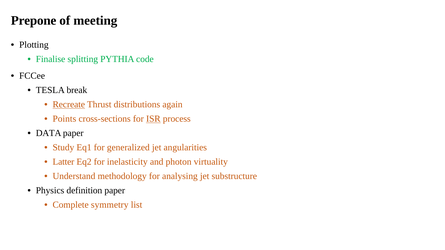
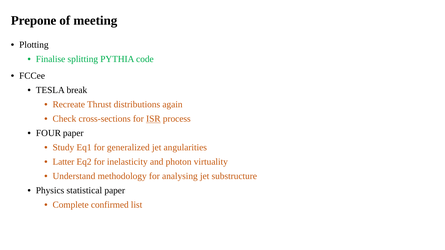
Recreate underline: present -> none
Points: Points -> Check
DATA: DATA -> FOUR
definition: definition -> statistical
symmetry: symmetry -> confirmed
